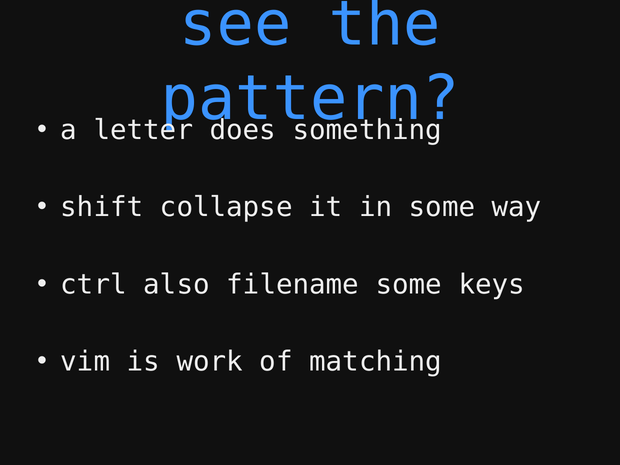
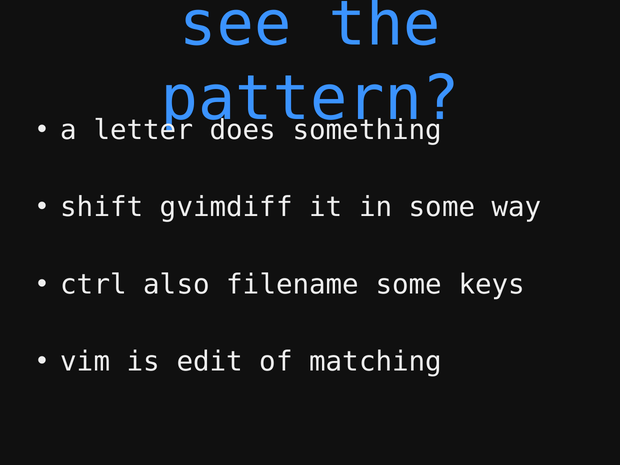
collapse: collapse -> gvimdiff
work: work -> edit
